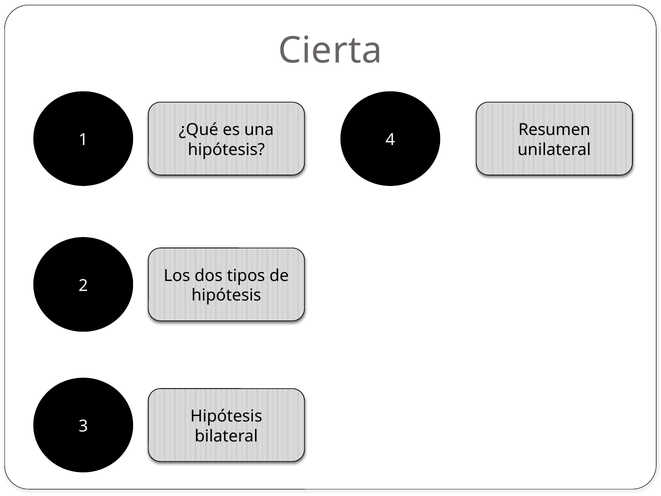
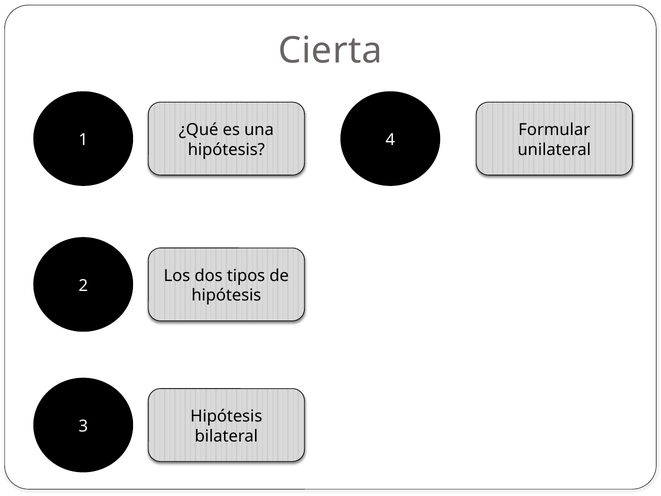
Resumen: Resumen -> Formular
